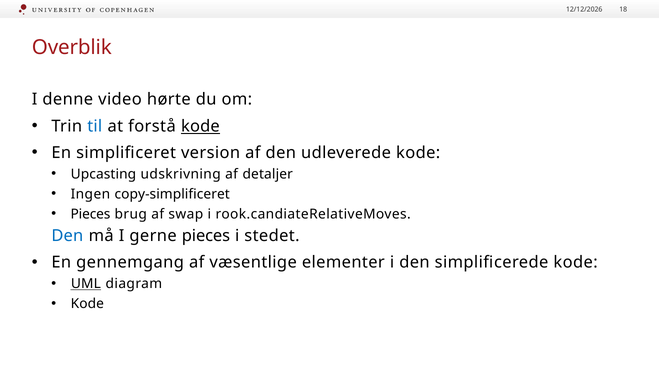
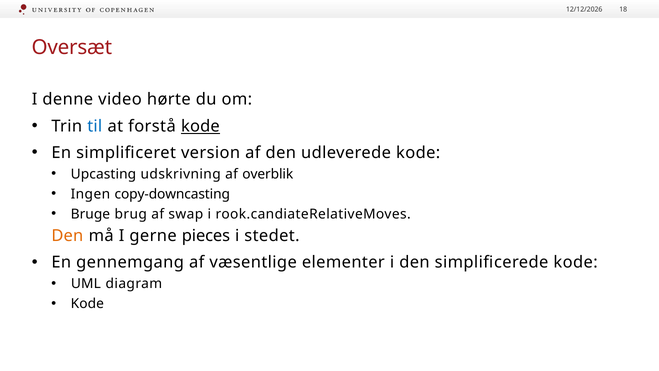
Overblik: Overblik -> Oversæt
detaljer: detaljer -> overblik
copy-simplificeret: copy-simplificeret -> copy-downcasting
Pieces at (90, 214): Pieces -> Bruge
Den at (67, 236) colour: blue -> orange
UML underline: present -> none
